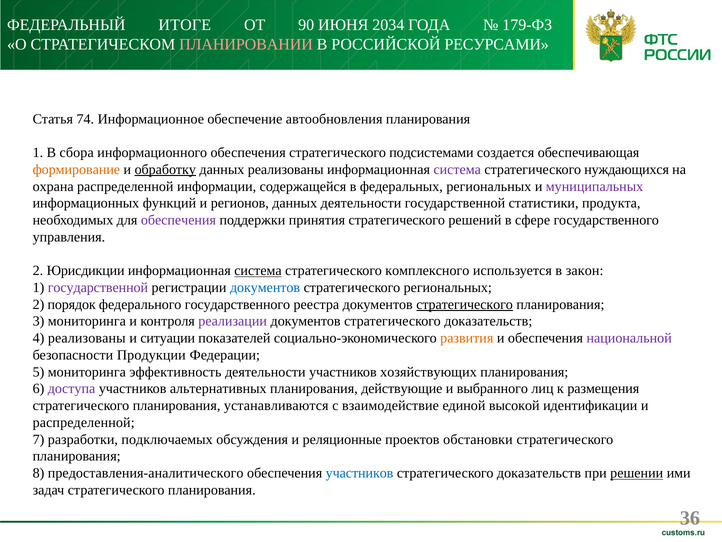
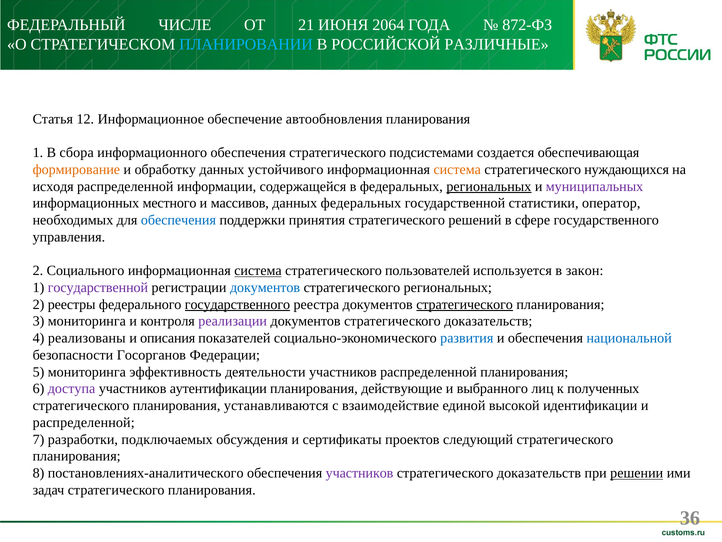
ИТОГЕ: ИТОГЕ -> ЧИСЛЕ
90: 90 -> 21
2034: 2034 -> 2064
179-ФЗ: 179-ФЗ -> 872-ФЗ
ПЛАНИРОВАНИИ colour: pink -> light blue
РЕСУРСАМИ: РЕСУРСАМИ -> РАЗЛИЧНЫЕ
74: 74 -> 12
обработку underline: present -> none
данных реализованы: реализованы -> устойчивого
система at (457, 169) colour: purple -> orange
охрана: охрана -> исходя
региональных at (489, 186) underline: none -> present
функций: функций -> местного
регионов: регионов -> массивов
данных деятельности: деятельности -> федеральных
продукта: продукта -> оператор
обеспечения at (178, 220) colour: purple -> blue
Юрисдикции: Юрисдикции -> Социального
комплексного: комплексного -> пользователей
порядок: порядок -> реестры
государственного at (237, 304) underline: none -> present
ситуации: ситуации -> описания
развития colour: orange -> blue
национальной colour: purple -> blue
Продукции: Продукции -> Госорганов
участников хозяйствующих: хозяйствующих -> распределенной
альтернативных: альтернативных -> аутентификации
размещения: размещения -> полученных
реляционные: реляционные -> сертификаты
обстановки: обстановки -> следующий
предоставления-аналитического: предоставления-аналитического -> постановлениях-аналитического
участников at (360, 473) colour: blue -> purple
